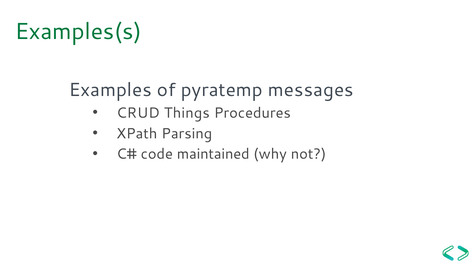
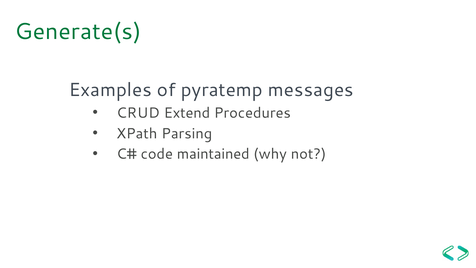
Examples(s: Examples(s -> Generate(s
Things: Things -> Extend
